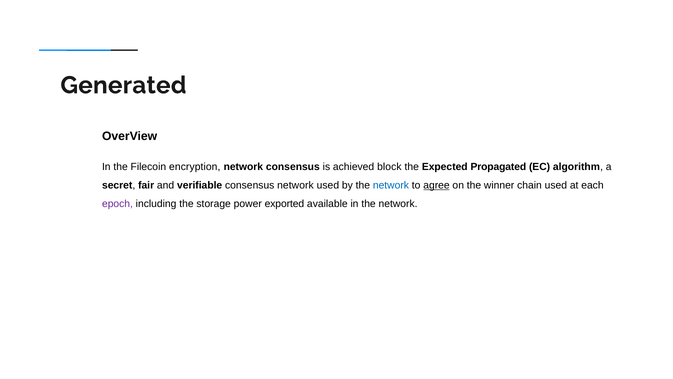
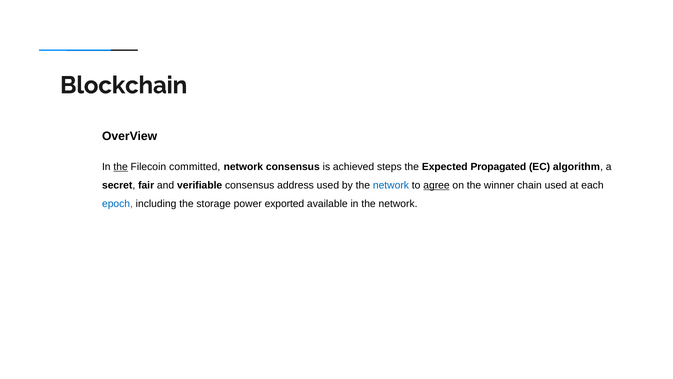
Generated: Generated -> Blockchain
the at (121, 167) underline: none -> present
encryption: encryption -> committed
block: block -> steps
consensus network: network -> address
epoch colour: purple -> blue
